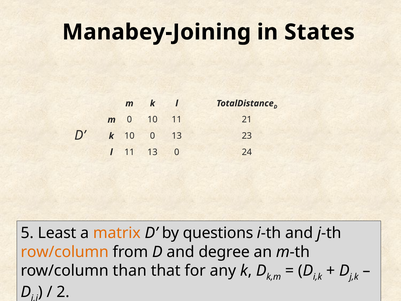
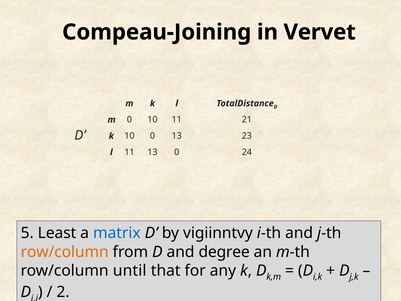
Manabey-Joining: Manabey-Joining -> Compeau-Joining
States: States -> Vervet
matrix colour: orange -> blue
questions: questions -> vigiinntvy
than: than -> until
